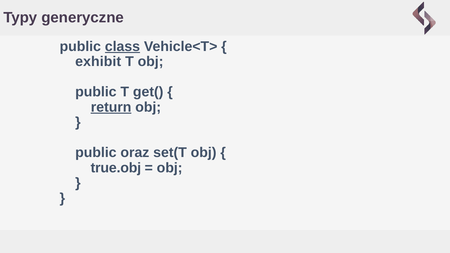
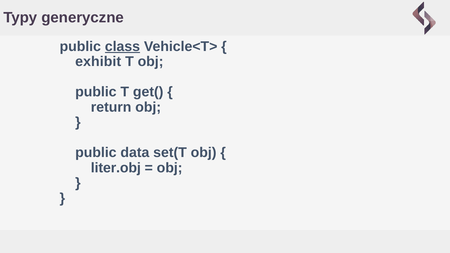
return underline: present -> none
oraz: oraz -> data
true.obj: true.obj -> liter.obj
